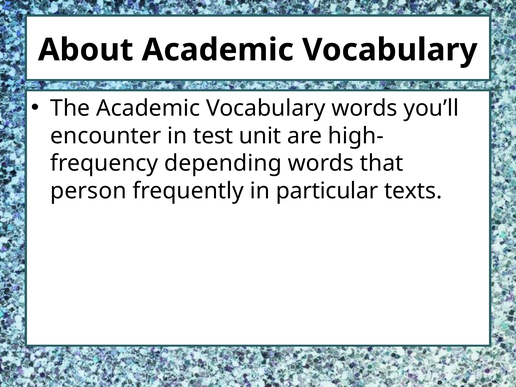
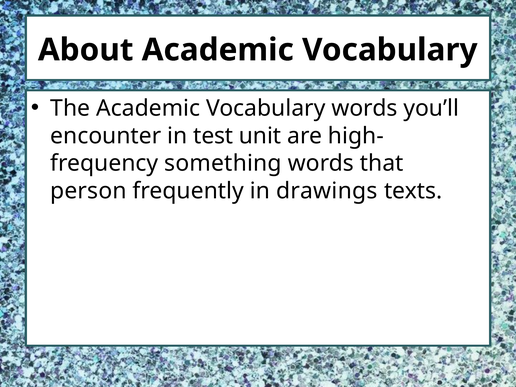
depending: depending -> something
particular: particular -> drawings
